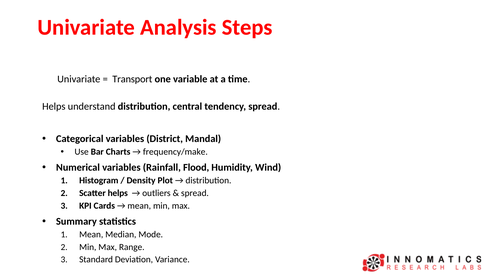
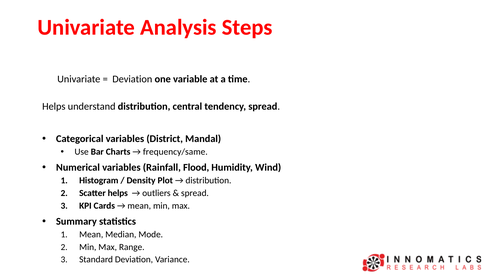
Transport at (132, 79): Transport -> Deviation
frequency/make: frequency/make -> frequency/same
